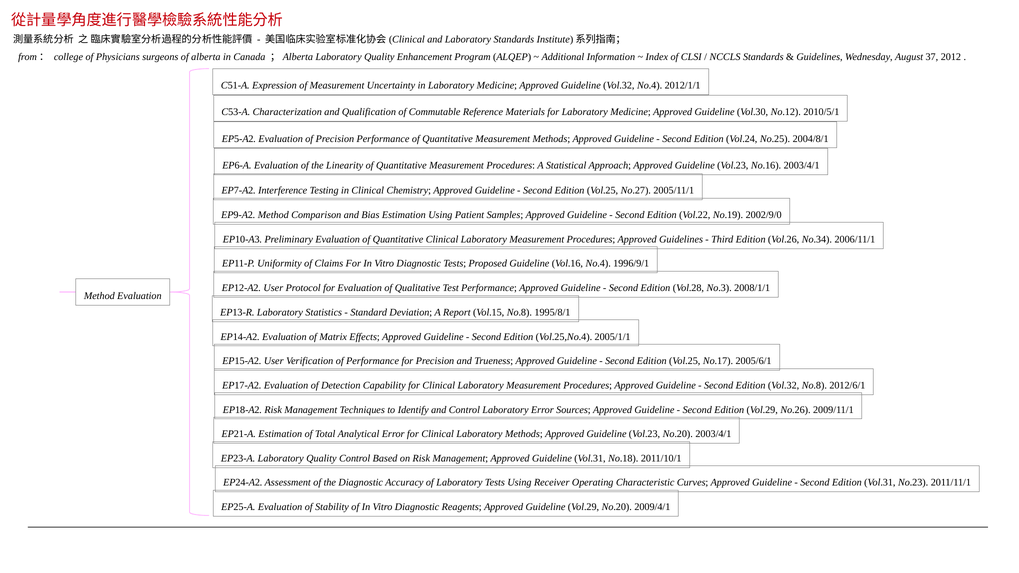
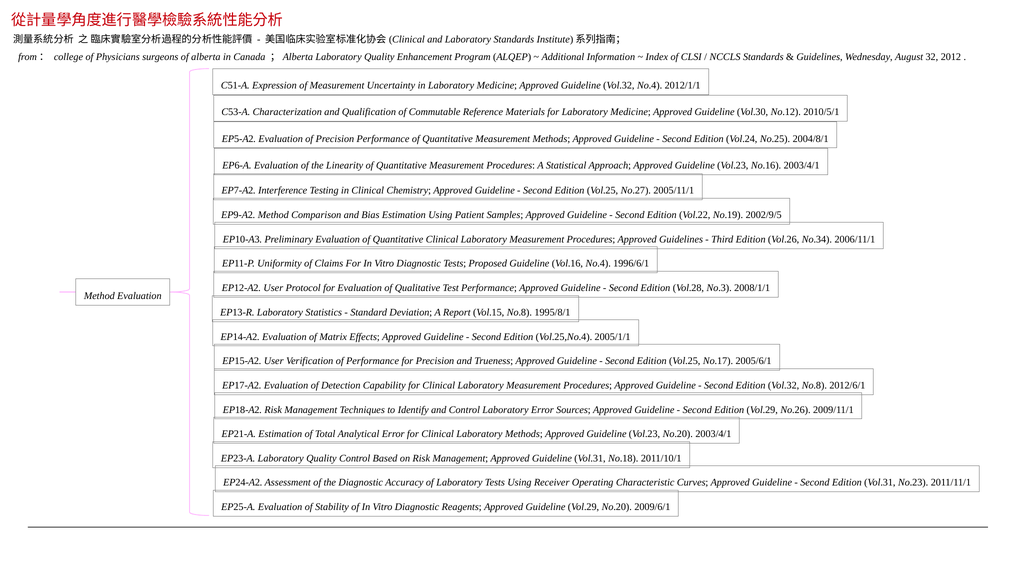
37: 37 -> 32
2002/9/0: 2002/9/0 -> 2002/9/5
1996/9/1: 1996/9/1 -> 1996/6/1
2009/4/1: 2009/4/1 -> 2009/6/1
